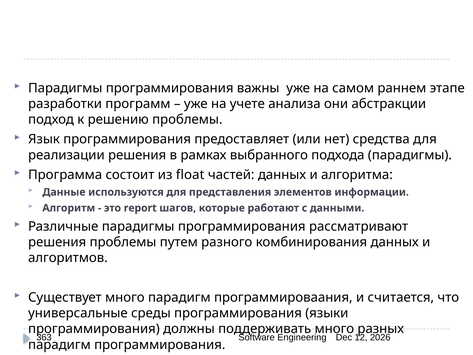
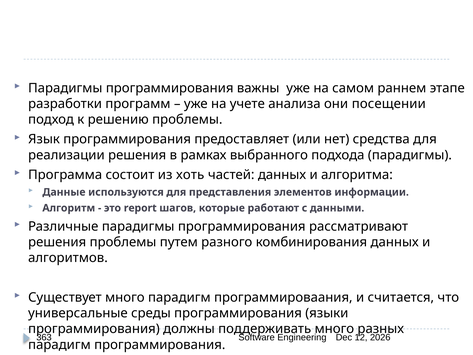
абстракции: абстракции -> посещении
float: float -> хоть
